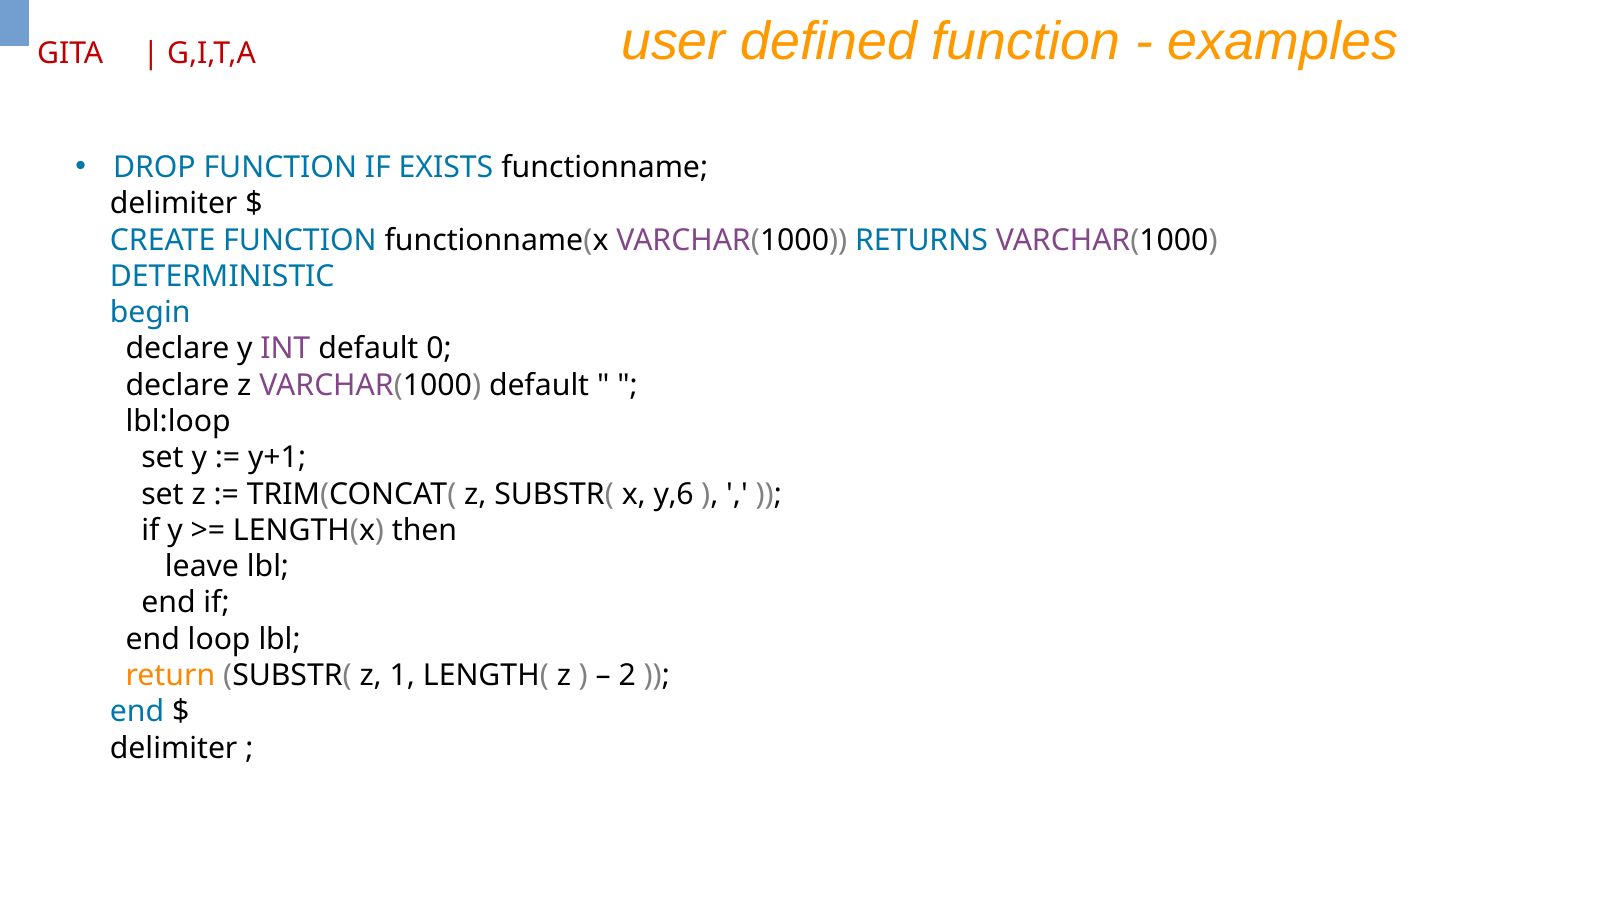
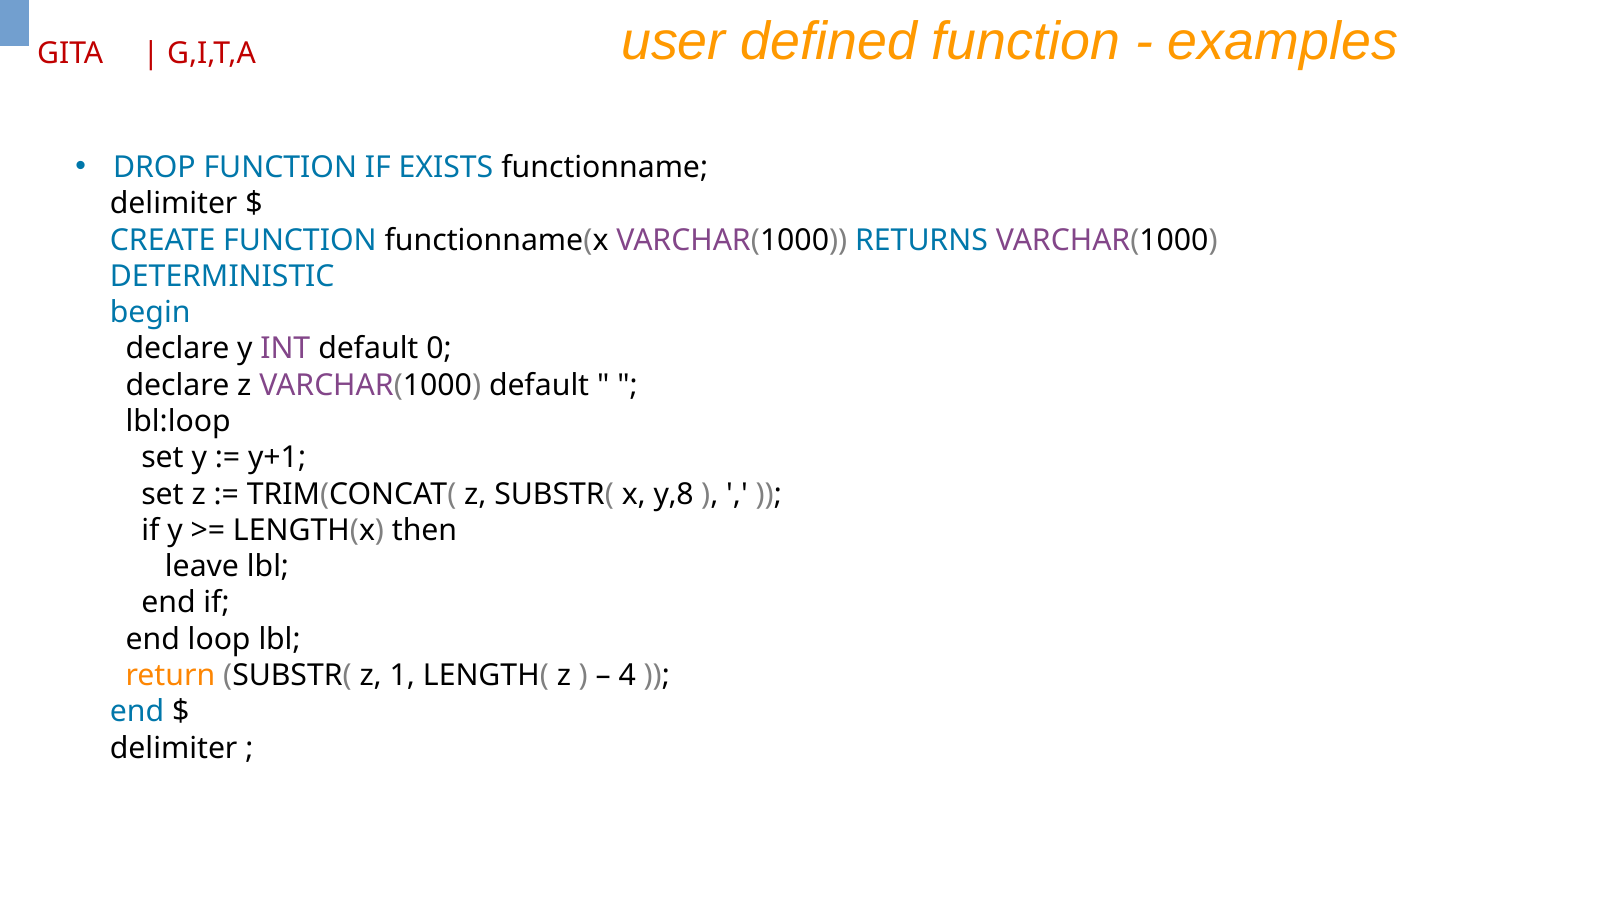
y,6: y,6 -> y,8
2: 2 -> 4
